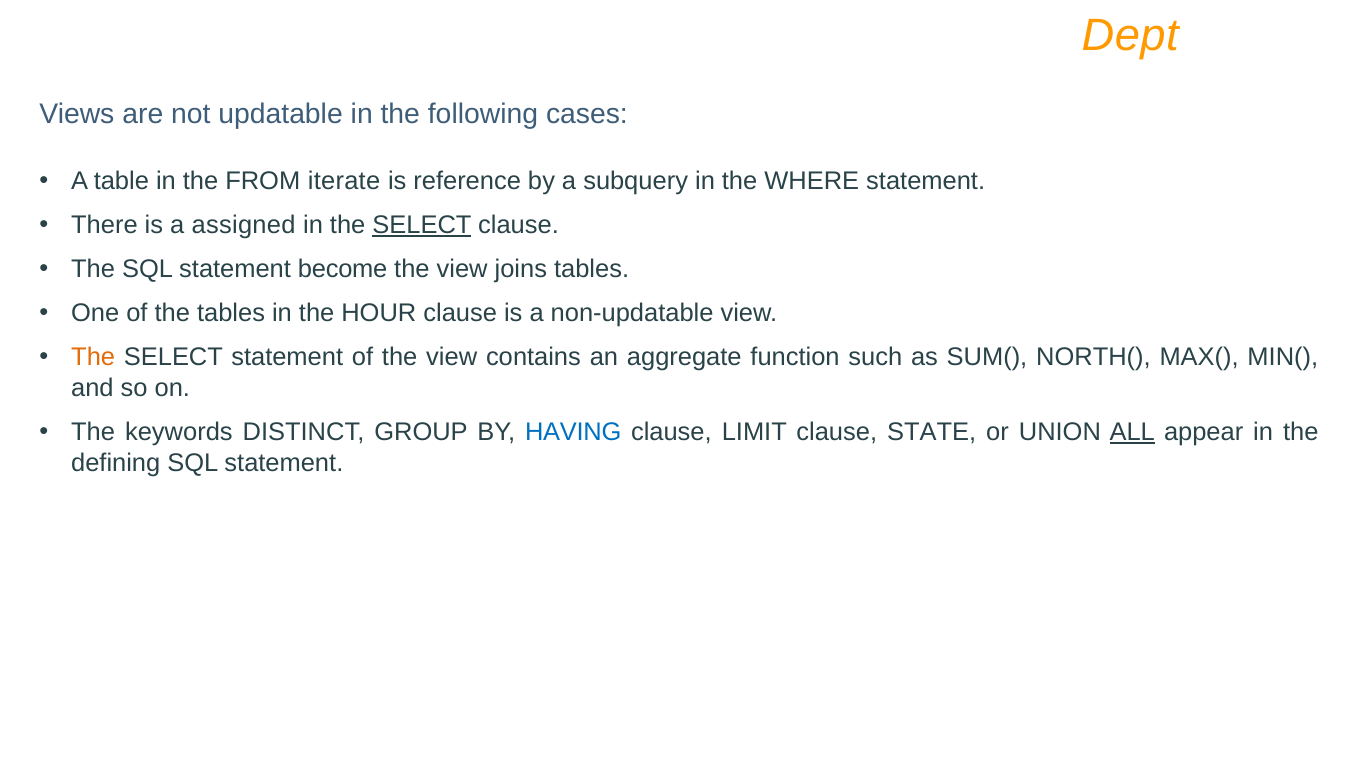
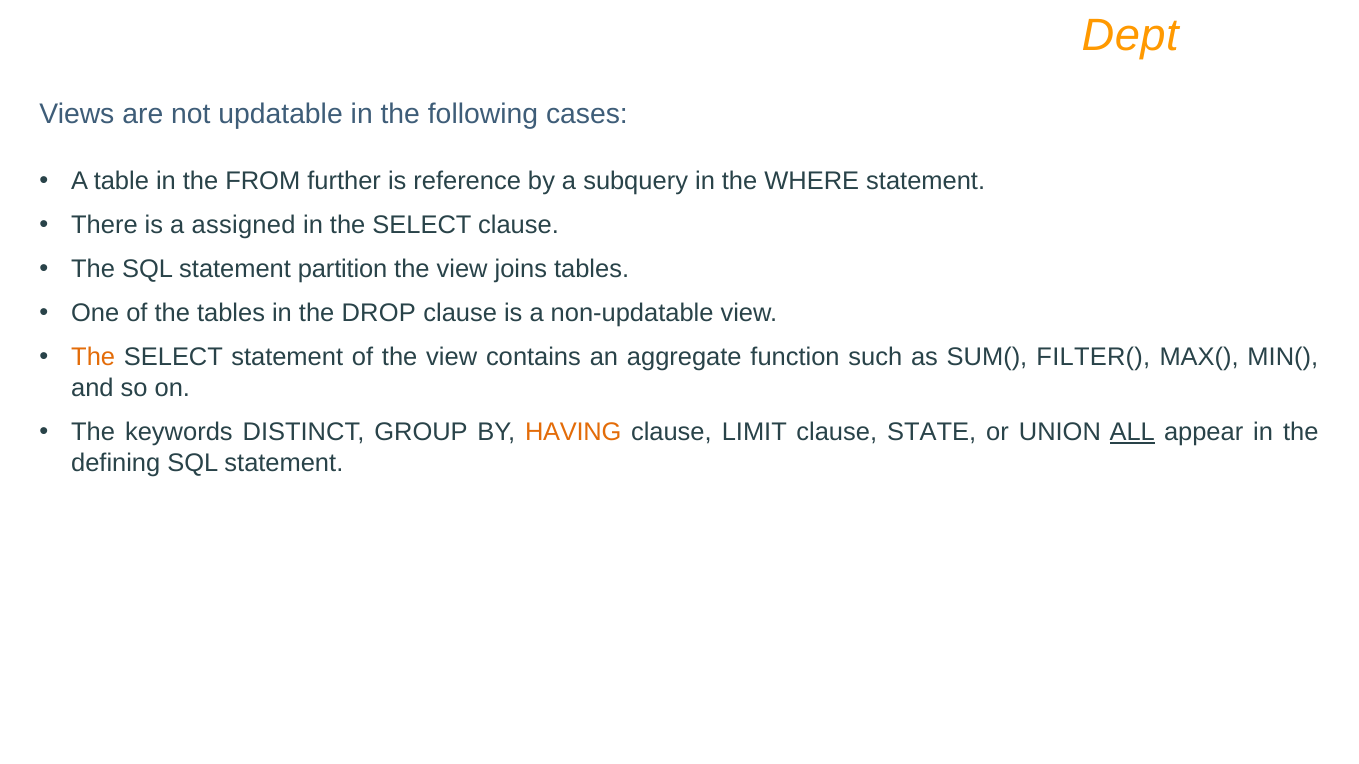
iterate: iterate -> further
SELECT at (422, 225) underline: present -> none
become: become -> partition
HOUR: HOUR -> DROP
NORTH(: NORTH( -> FILTER(
HAVING colour: blue -> orange
